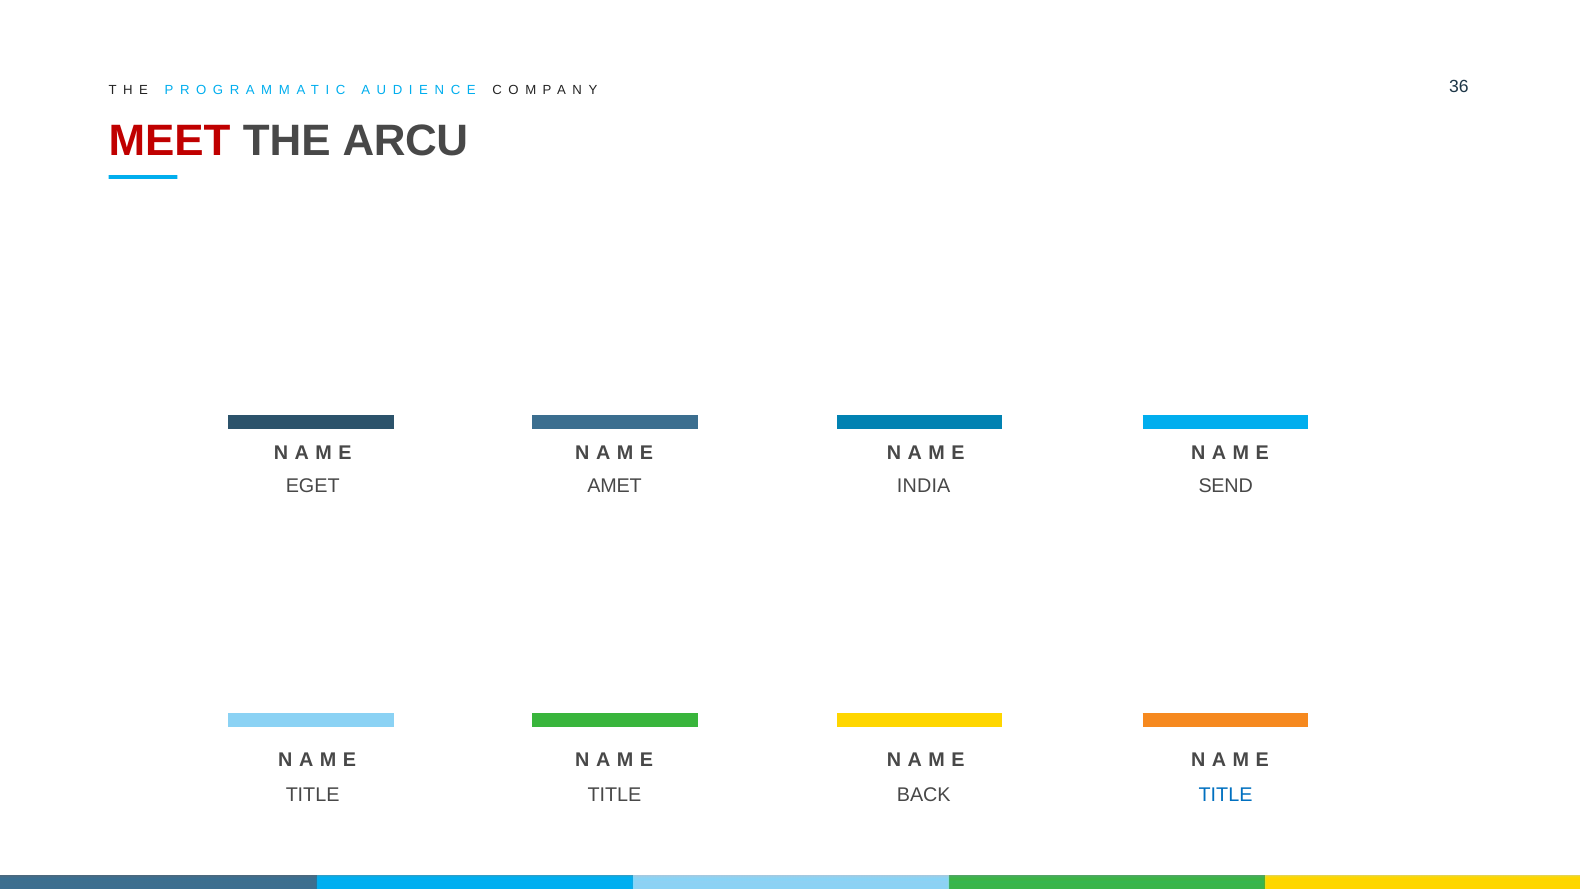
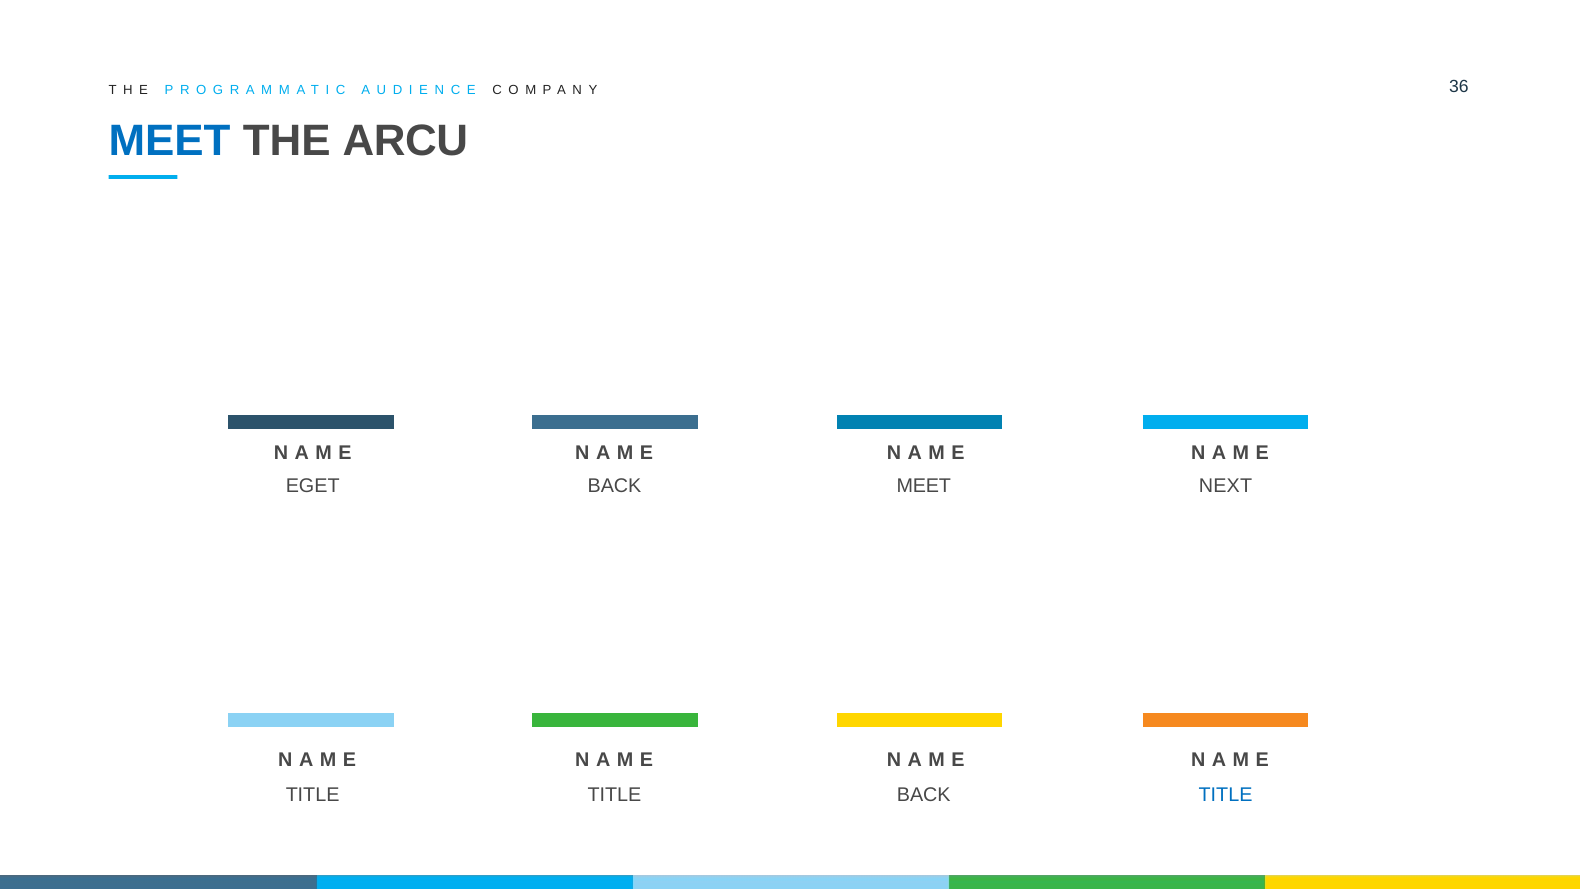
MEET at (170, 141) colour: red -> blue
AMET at (615, 486): AMET -> BACK
INDIA at (924, 486): INDIA -> MEET
SEND: SEND -> NEXT
